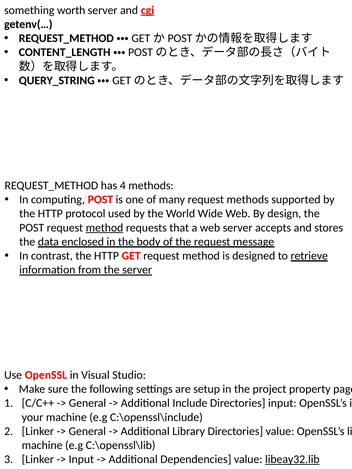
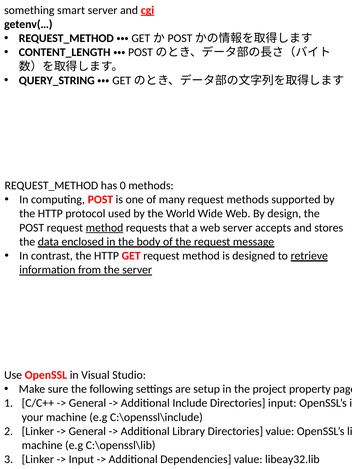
worth: worth -> smart
4: 4 -> 0
libeay32.lib underline: present -> none
